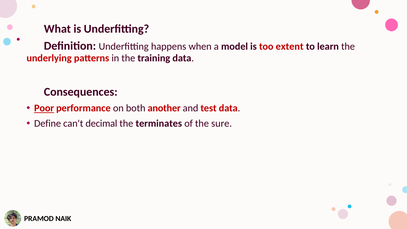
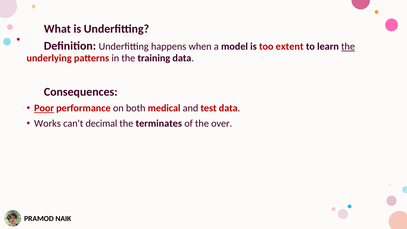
the at (348, 47) underline: none -> present
another: another -> medical
Define: Define -> Works
sure: sure -> over
